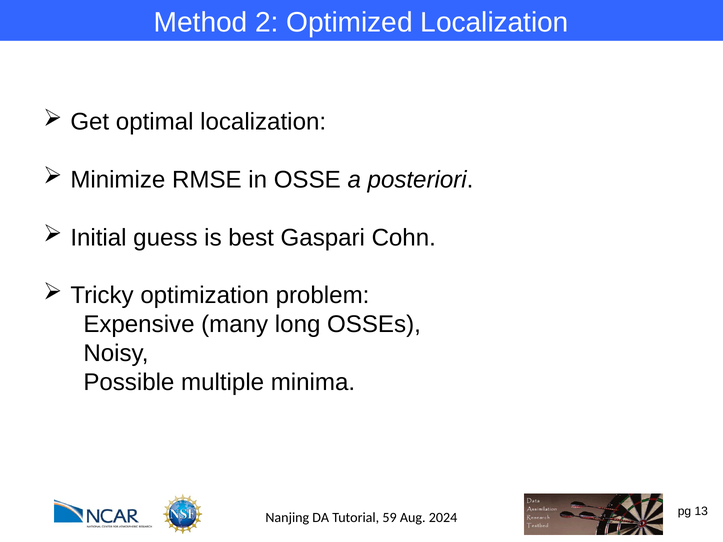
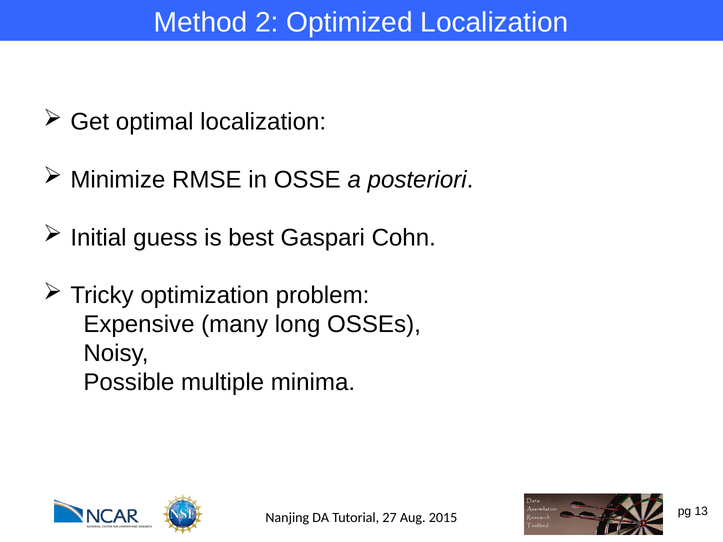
59: 59 -> 27
2024: 2024 -> 2015
